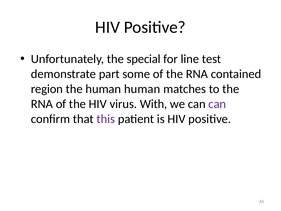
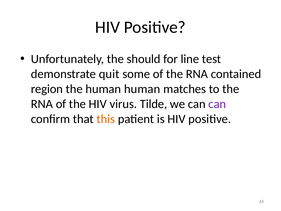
special: special -> should
part: part -> quit
With: With -> Tilde
this colour: purple -> orange
